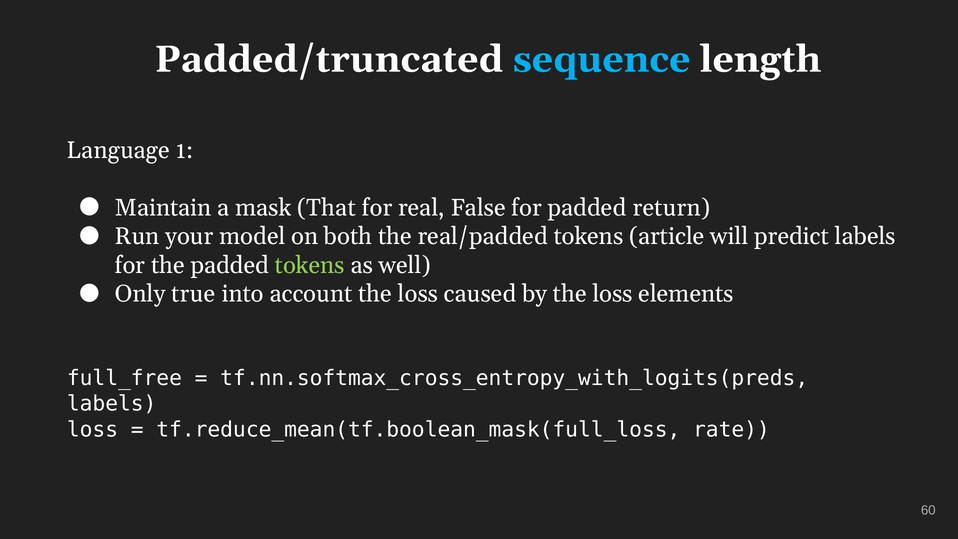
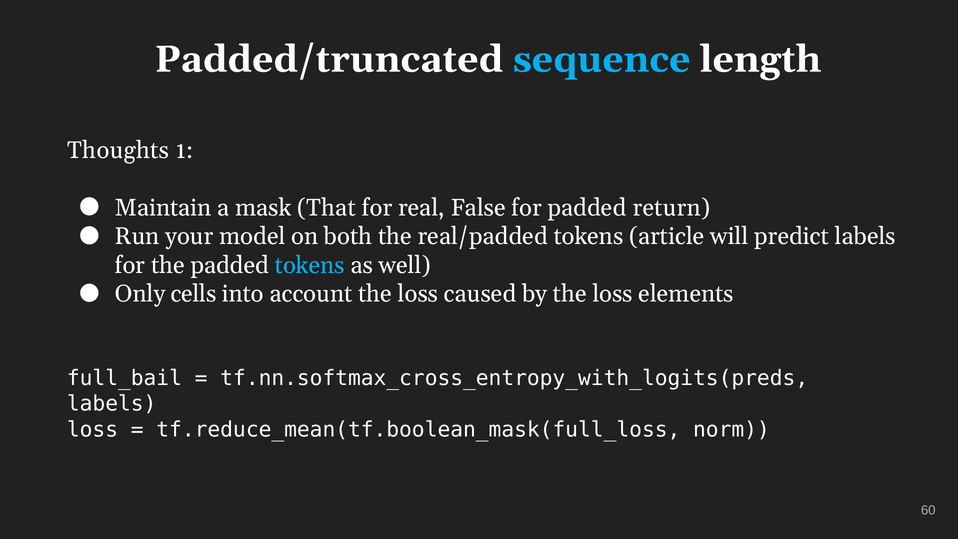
Language: Language -> Thoughts
tokens at (310, 265) colour: light green -> light blue
true: true -> cells
full_free: full_free -> full_bail
rate: rate -> norm
